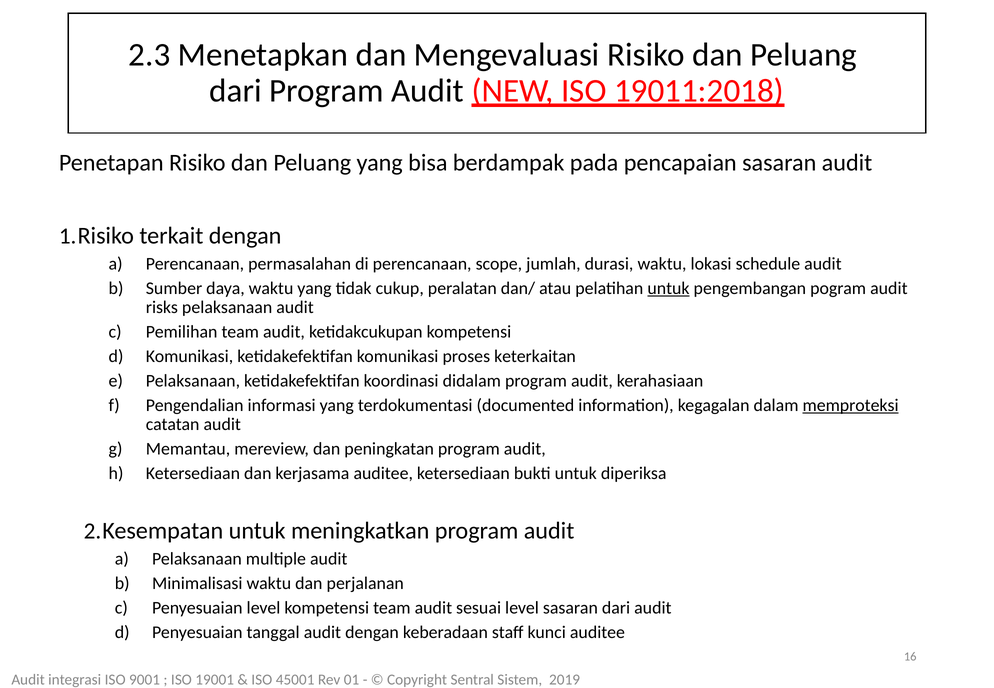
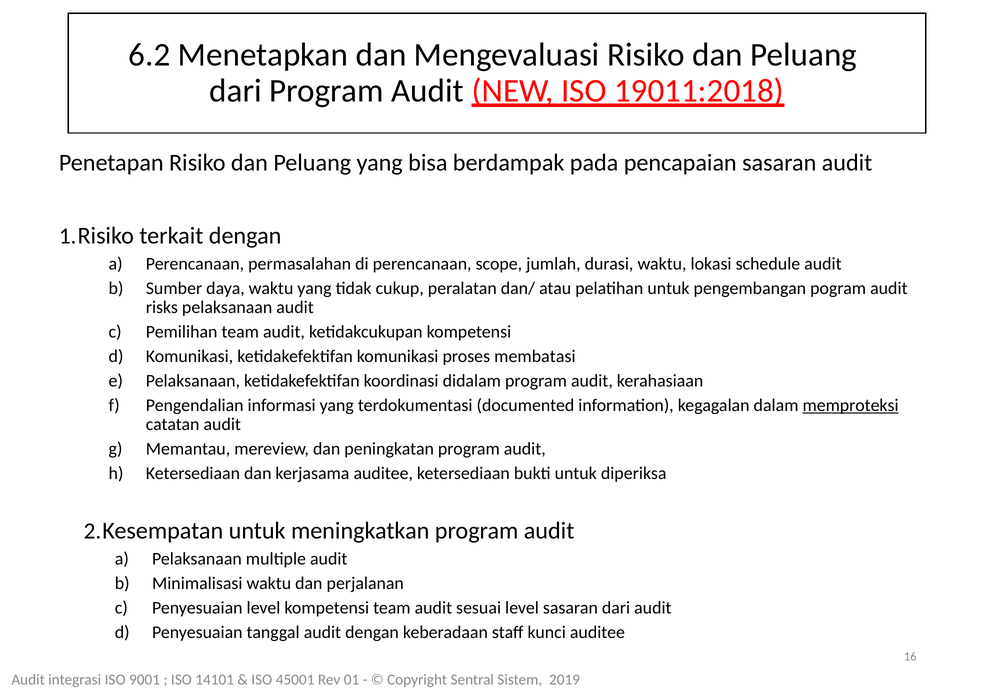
2.3: 2.3 -> 6.2
untuk at (668, 288) underline: present -> none
keterkaitan: keterkaitan -> membatasi
19001: 19001 -> 14101
